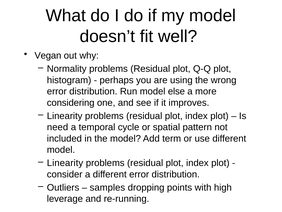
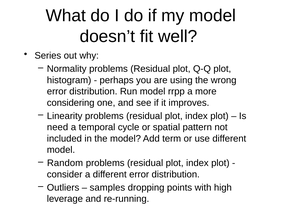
Vegan: Vegan -> Series
else: else -> rrpp
Linearity at (65, 163): Linearity -> Random
